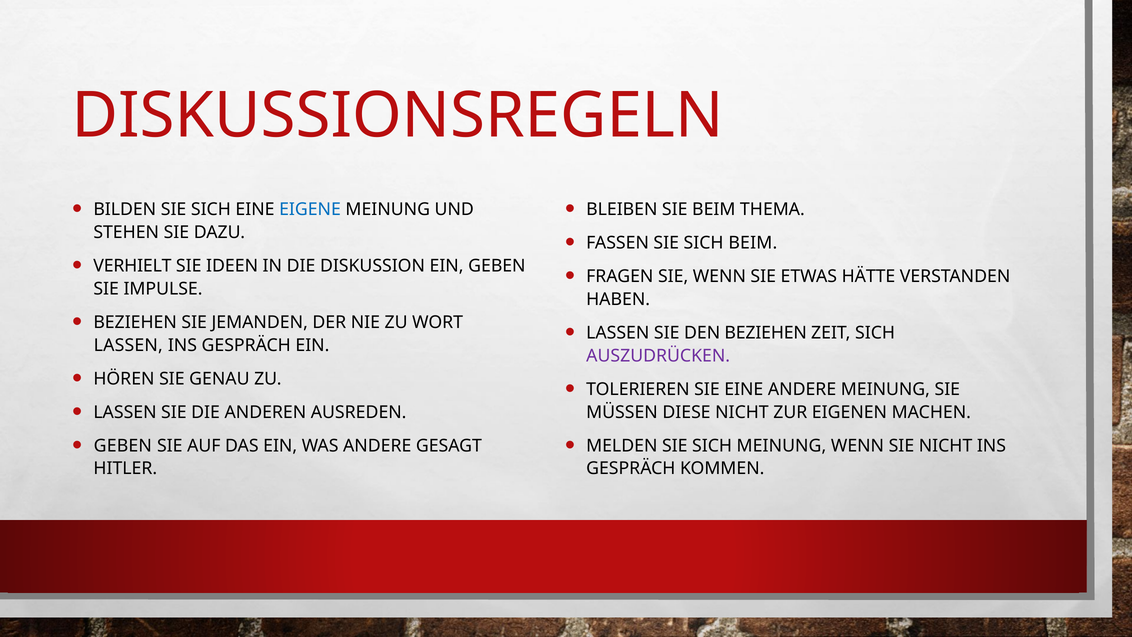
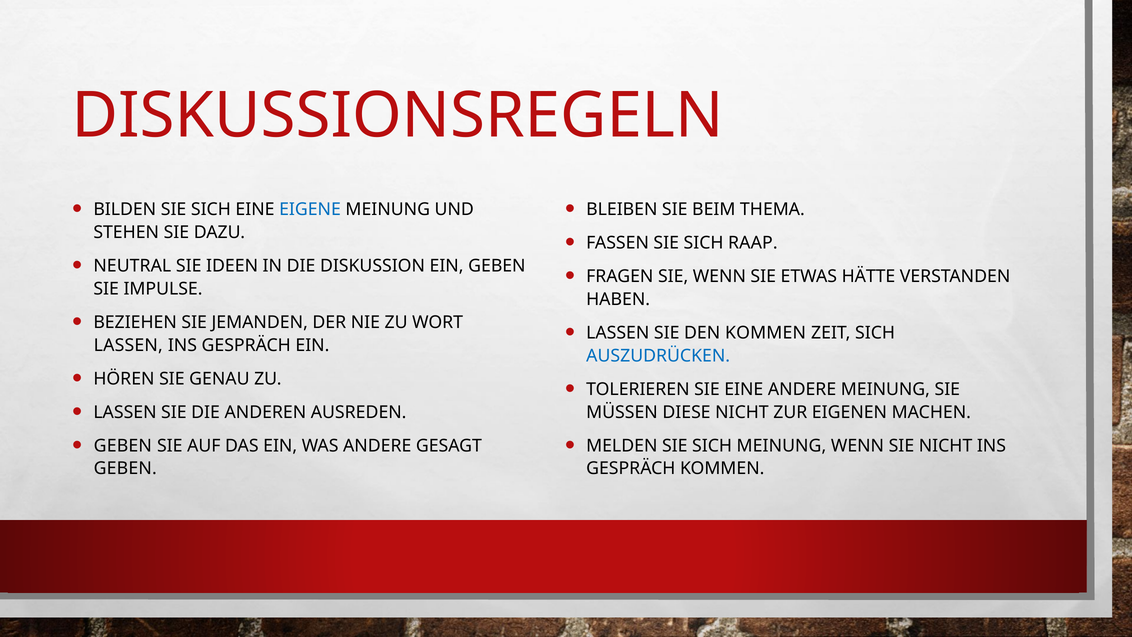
SICH BEIM: BEIM -> RAAP
VERHIELT: VERHIELT -> NEUTRAL
DEN BEZIEHEN: BEZIEHEN -> KOMMEN
AUSZUDRÜCKEN colour: purple -> blue
HITLER at (125, 468): HITLER -> GEBEN
